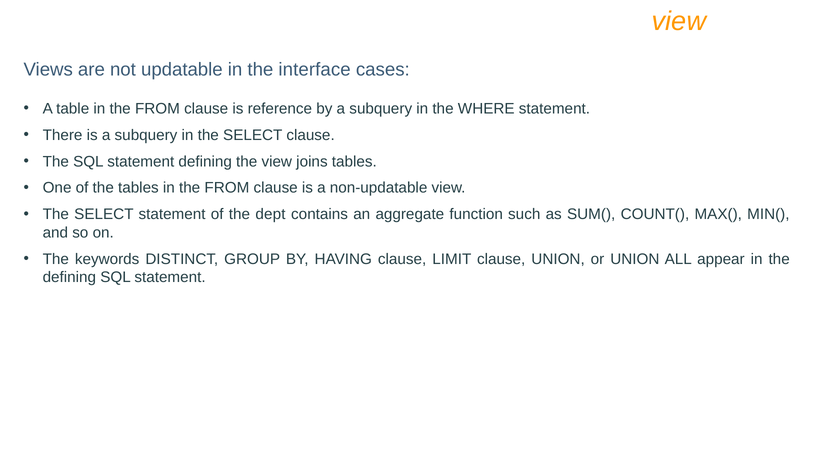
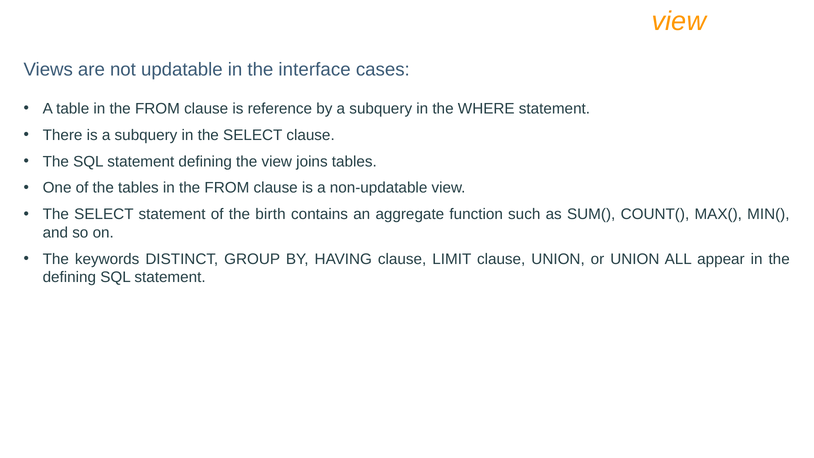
dept: dept -> birth
